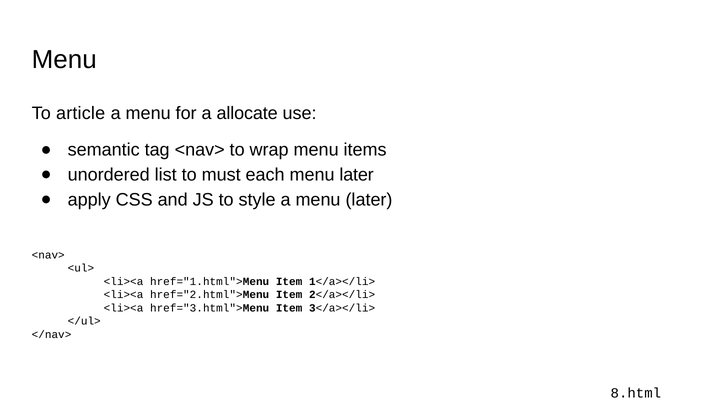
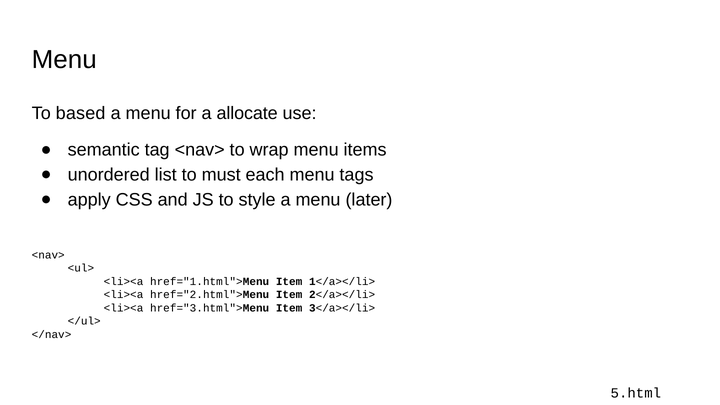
article: article -> based
each menu later: later -> tags
8.html: 8.html -> 5.html
